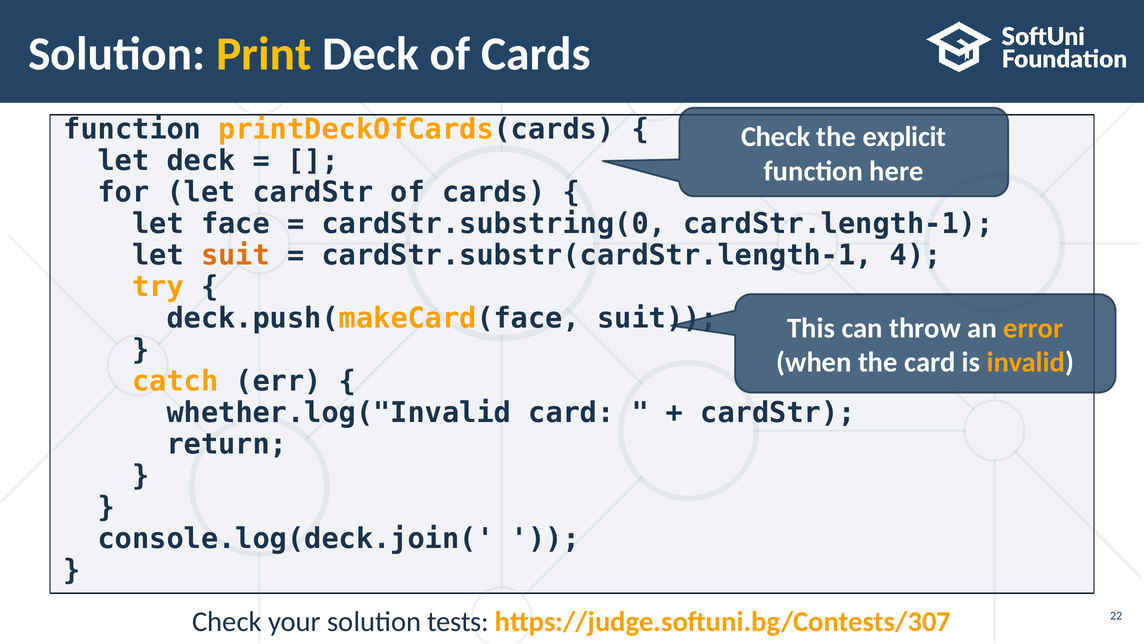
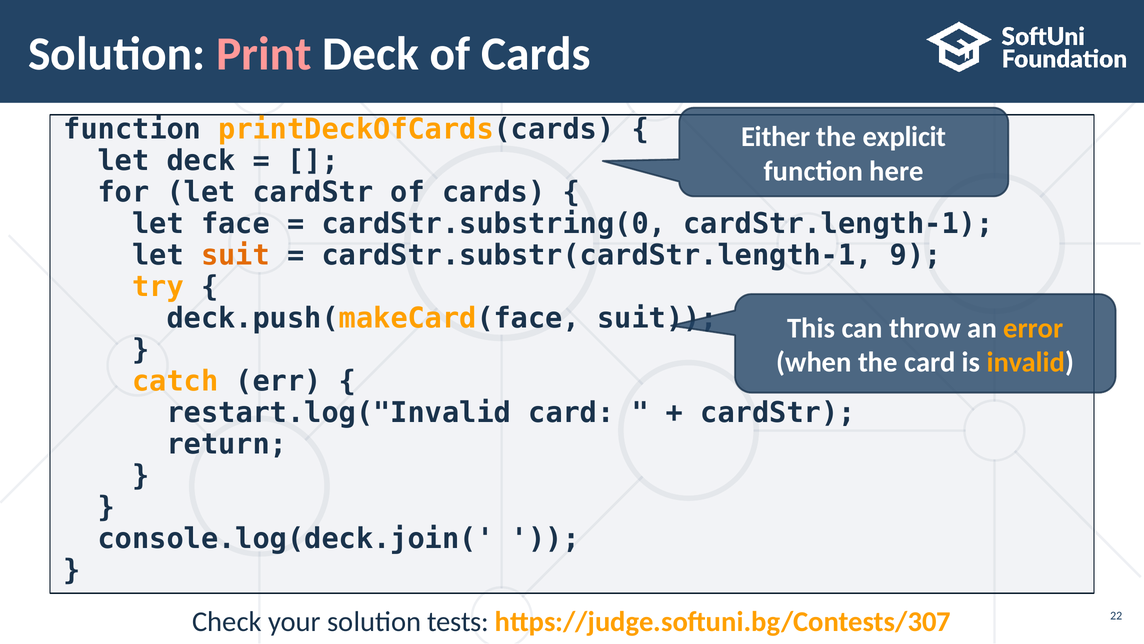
Print colour: yellow -> pink
Check at (776, 137): Check -> Either
4: 4 -> 9
whether.log("Invalid: whether.log("Invalid -> restart.log("Invalid
